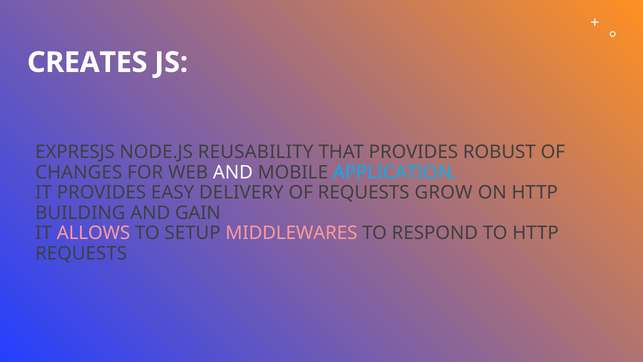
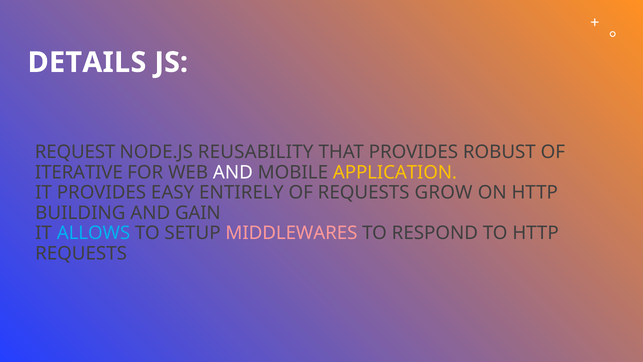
CREATES: CREATES -> DETAILS
EXPRESJS: EXPRESJS -> REQUEST
CHANGES: CHANGES -> ITERATIVE
APPLICATION colour: light blue -> yellow
DELIVERY: DELIVERY -> ENTIRELY
ALLOWS colour: pink -> light blue
